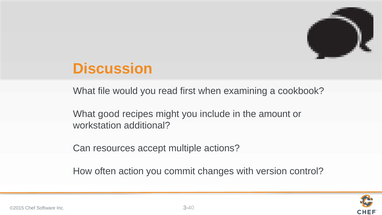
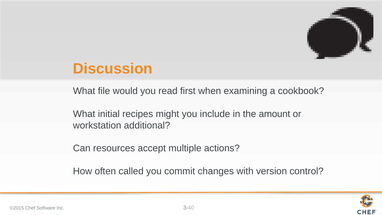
good: good -> initial
action: action -> called
